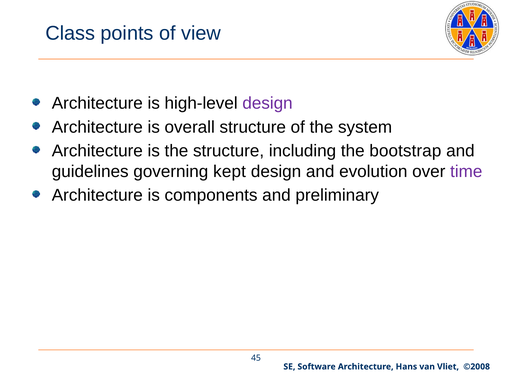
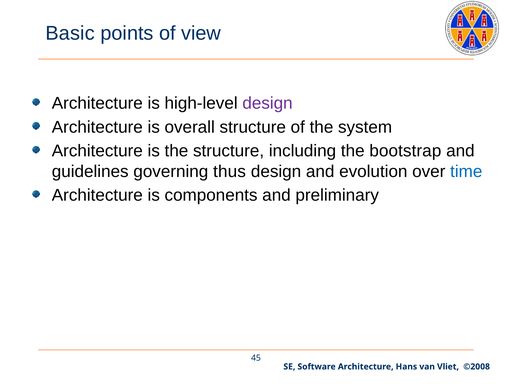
Class: Class -> Basic
kept: kept -> thus
time colour: purple -> blue
